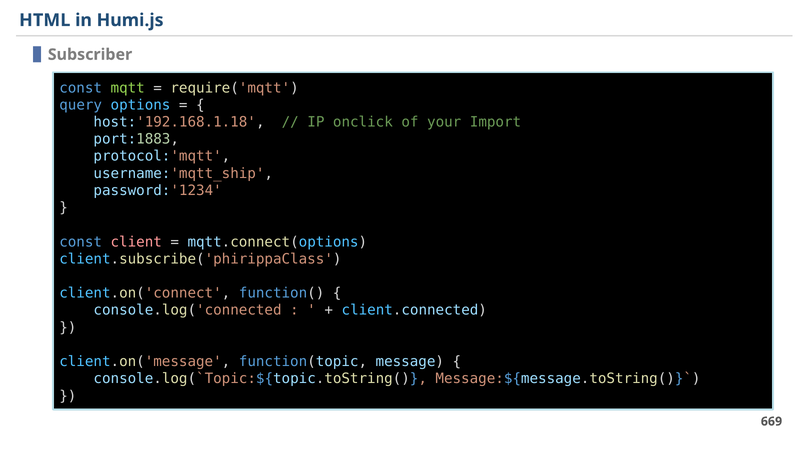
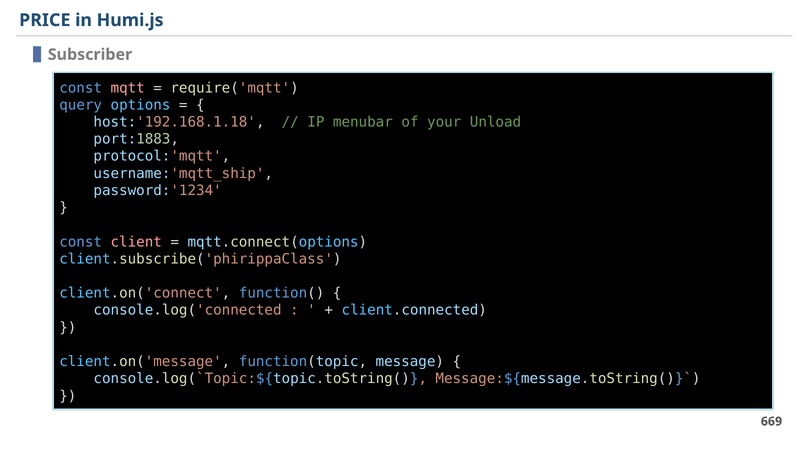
HTML: HTML -> PRICE
mqtt colour: light green -> pink
onclick: onclick -> menubar
Import: Import -> Unload
